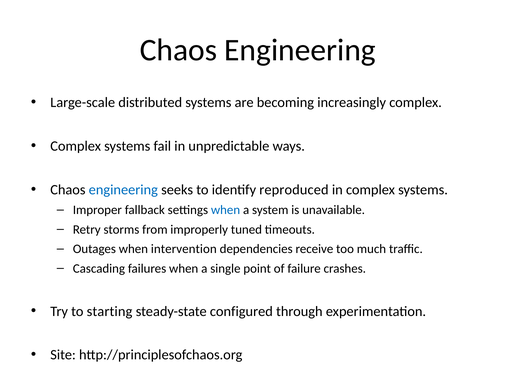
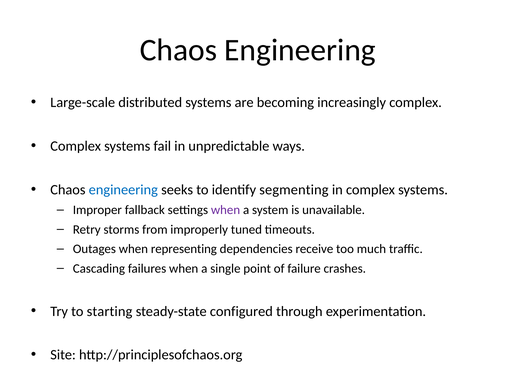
reproduced: reproduced -> segmenting
when at (226, 210) colour: blue -> purple
intervention: intervention -> representing
